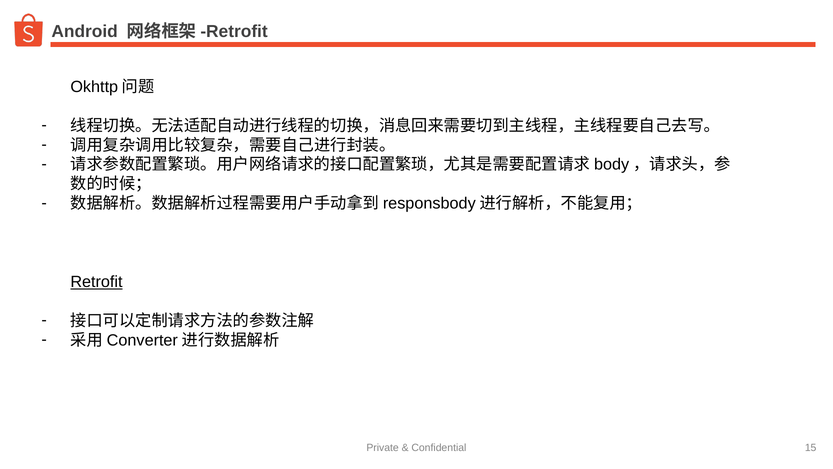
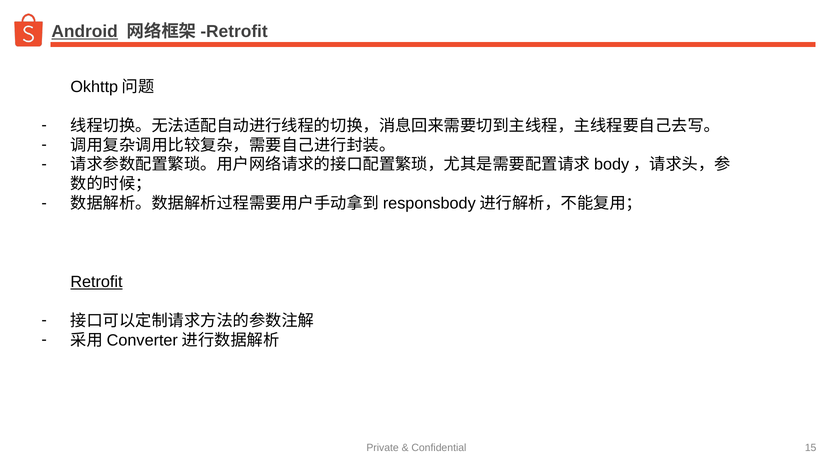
Android underline: none -> present
